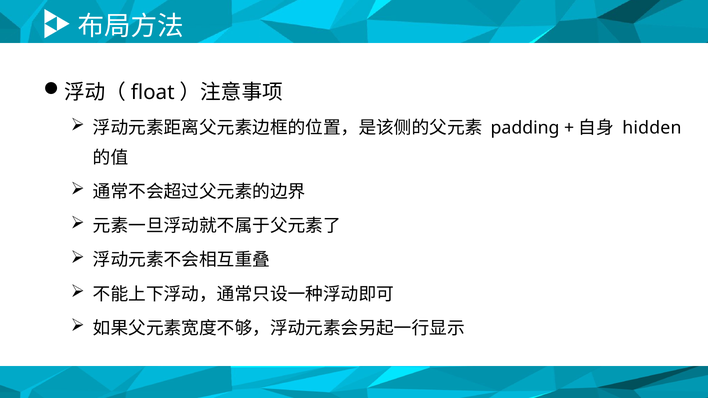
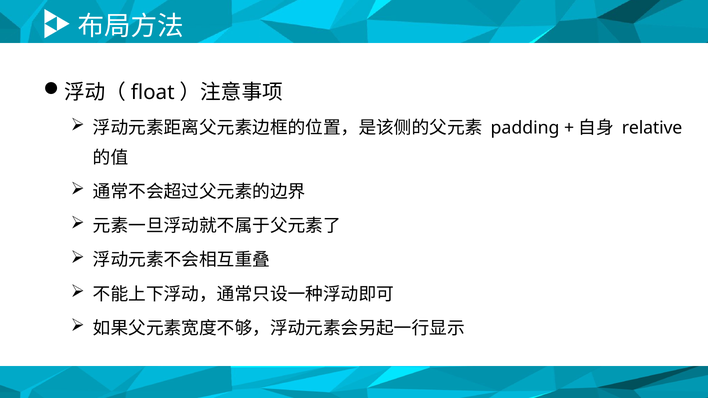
hidden: hidden -> relative
